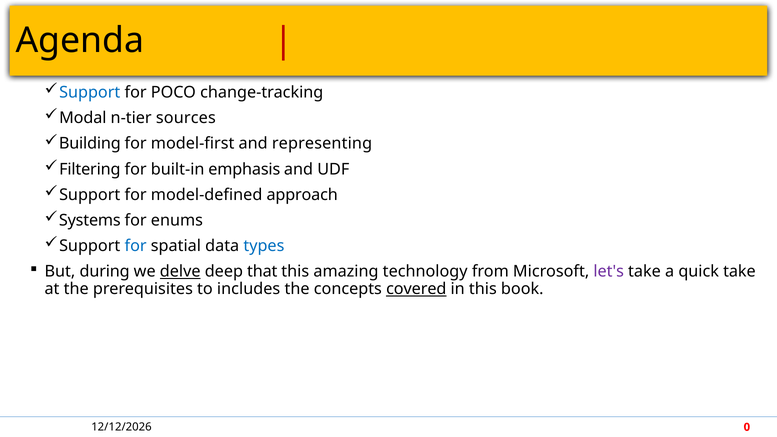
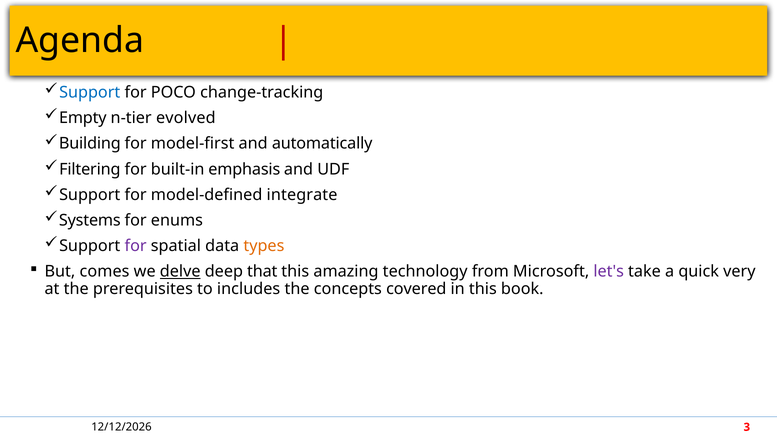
Modal: Modal -> Empty
sources: sources -> evolved
representing: representing -> automatically
approach: approach -> integrate
for at (136, 246) colour: blue -> purple
types colour: blue -> orange
during: during -> comes
quick take: take -> very
covered underline: present -> none
0: 0 -> 3
